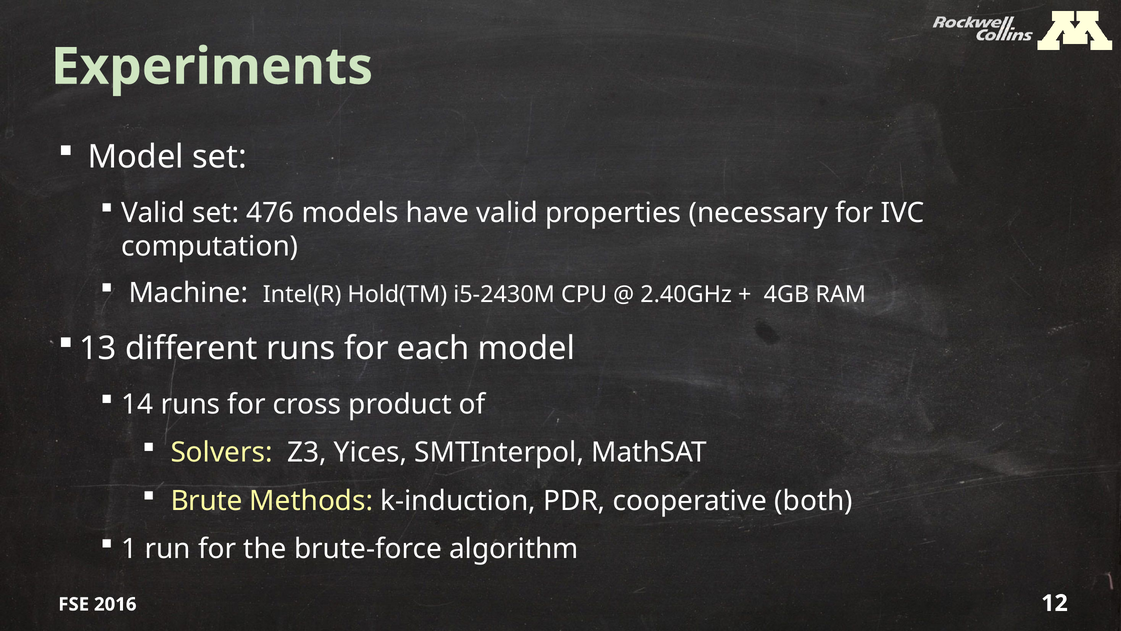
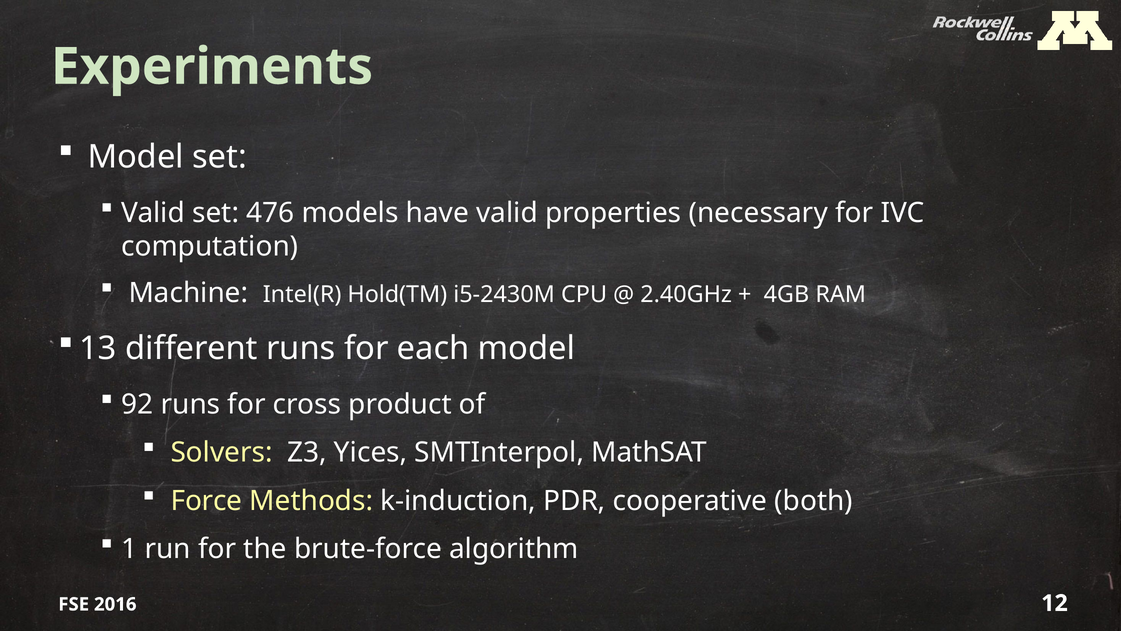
14: 14 -> 92
Brute: Brute -> Force
